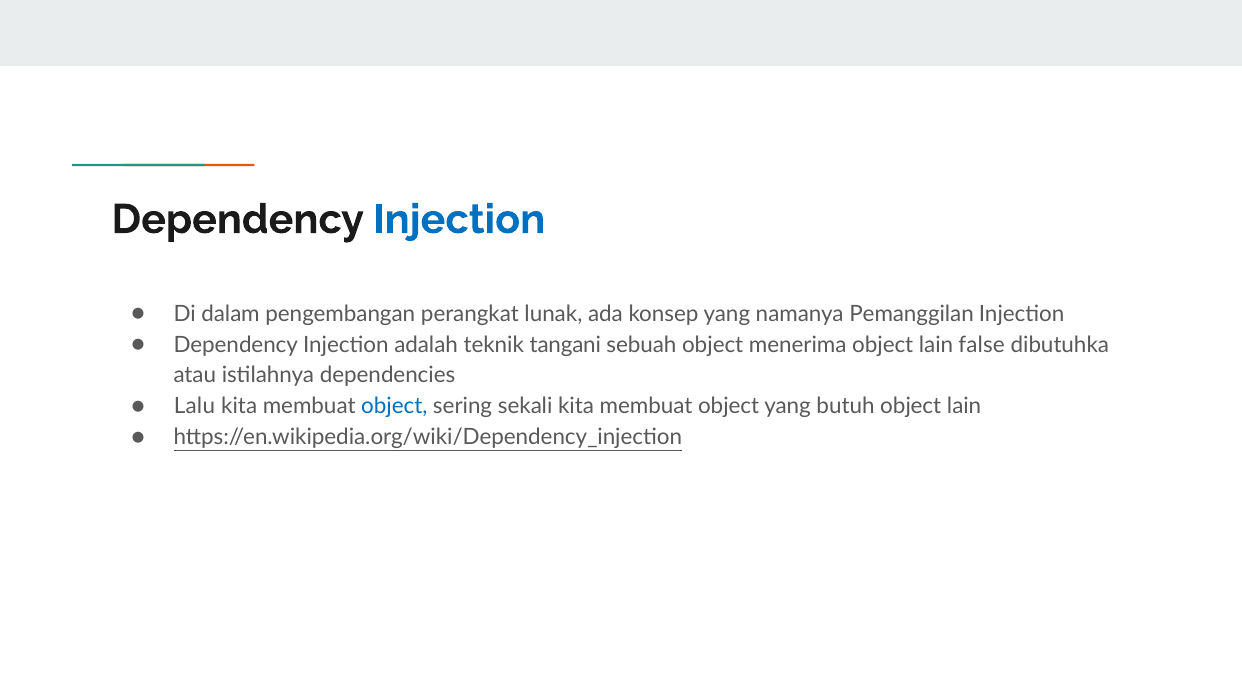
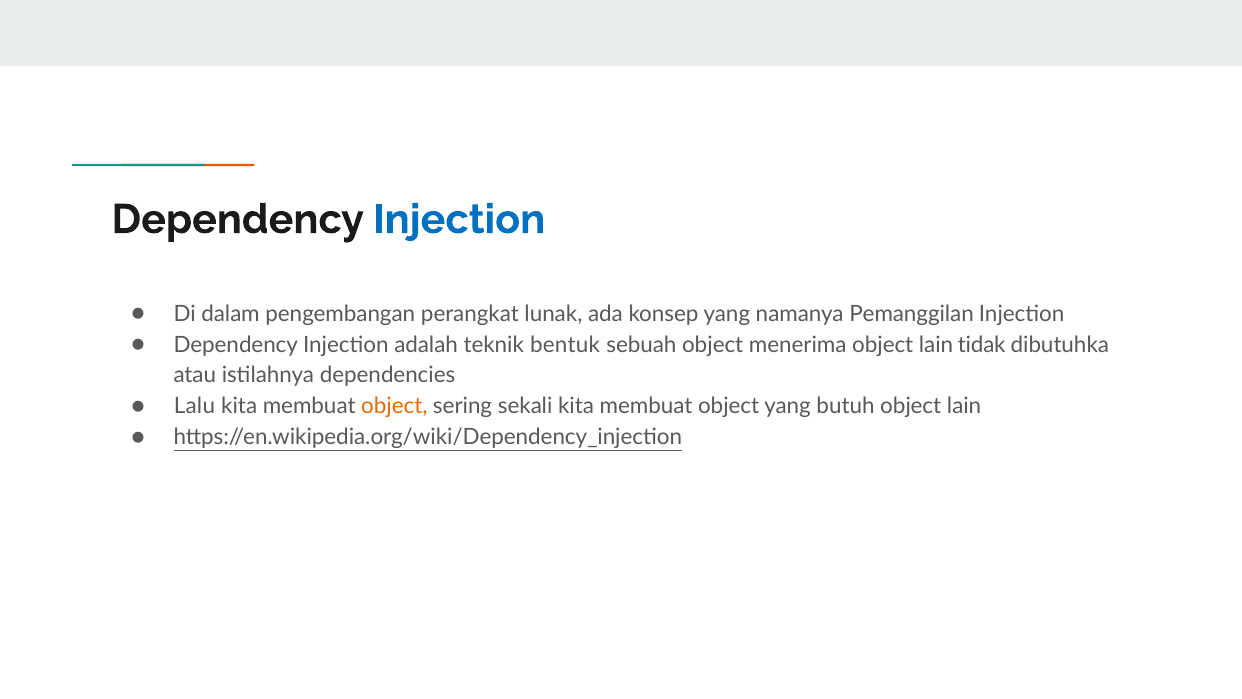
tangani: tangani -> bentuk
false: false -> tidak
object at (394, 406) colour: blue -> orange
